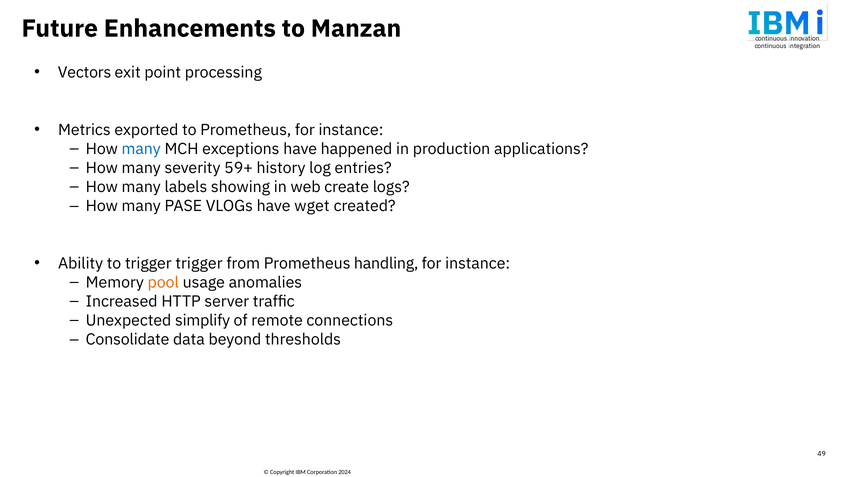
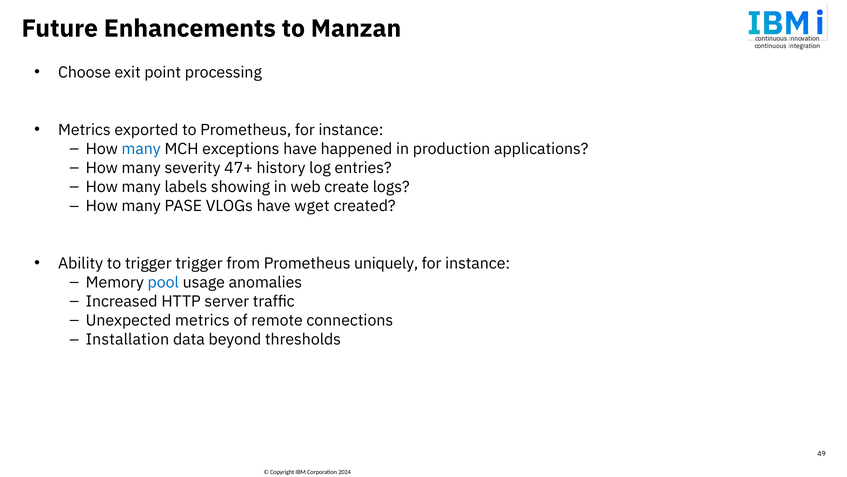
Vectors: Vectors -> Choose
59+: 59+ -> 47+
handling: handling -> uniquely
pool colour: orange -> blue
Unexpected simplify: simplify -> metrics
Consolidate: Consolidate -> Installation
